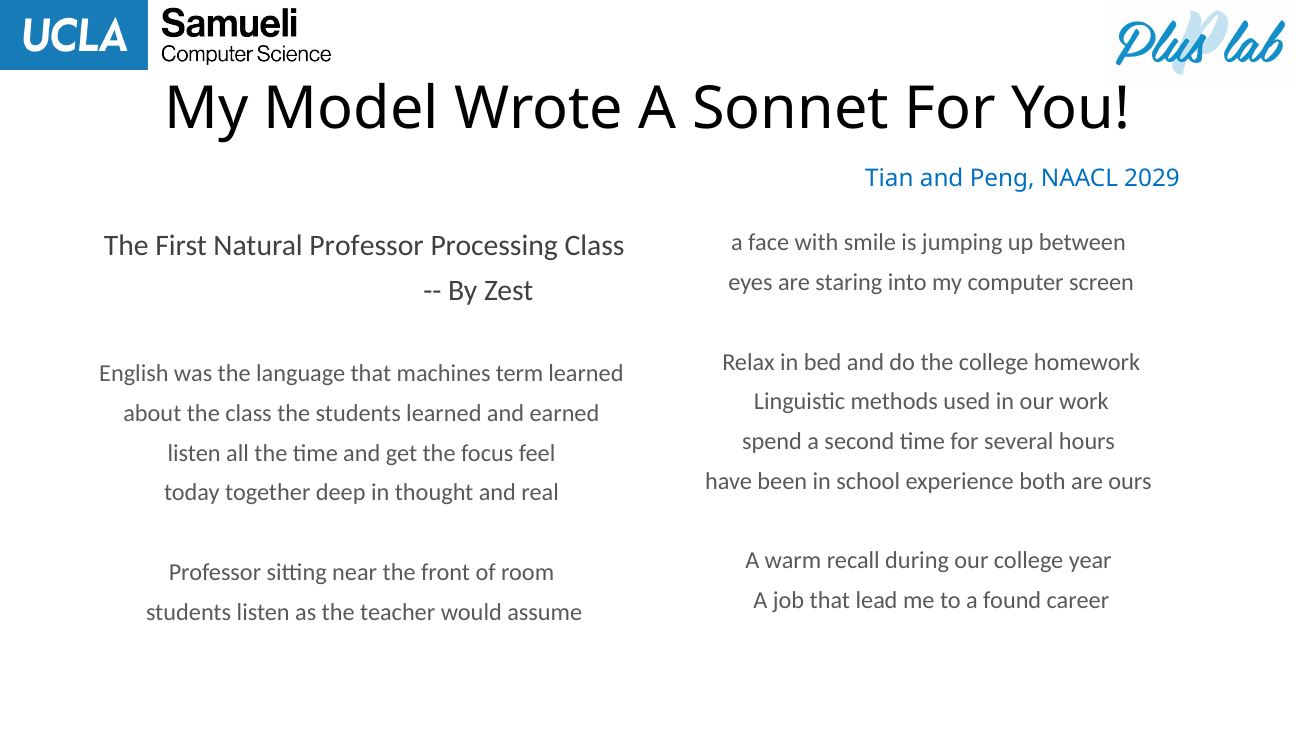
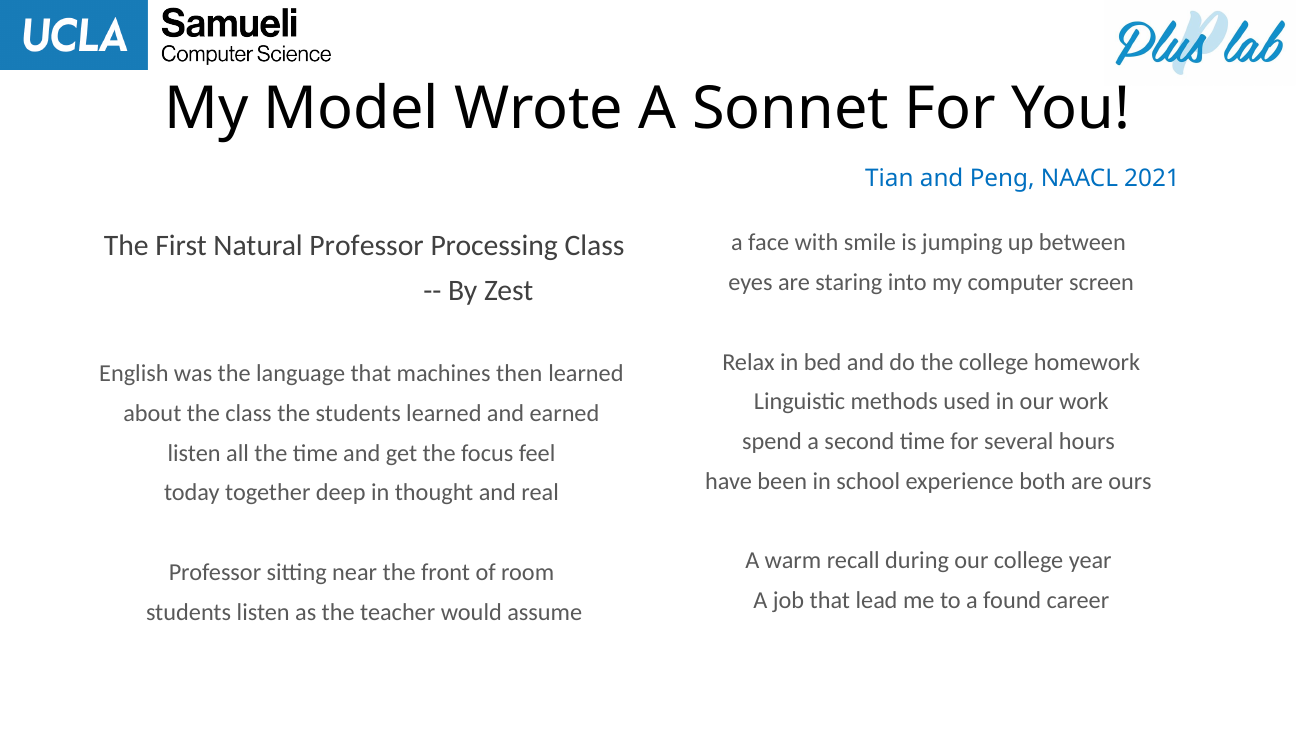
2029: 2029 -> 2021
term: term -> then
